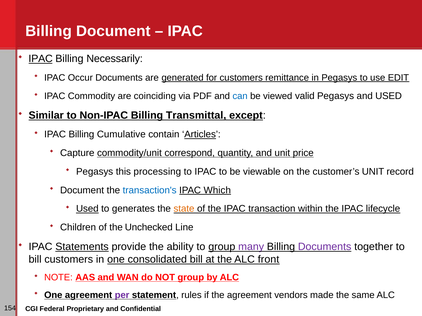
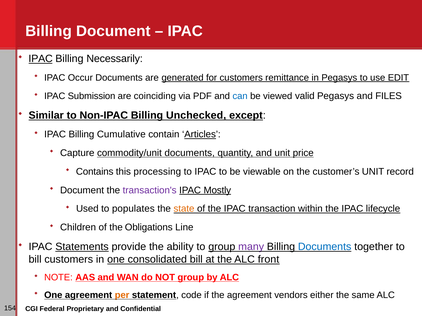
Commodity: Commodity -> Submission
and USED: USED -> FILES
Transmittal: Transmittal -> Unchecked
commodity/unit correspond: correspond -> documents
Pegasys at (95, 172): Pegasys -> Contains
transaction's colour: blue -> purple
Which: Which -> Mostly
Used at (87, 209) underline: present -> none
generates: generates -> populates
Unchecked: Unchecked -> Obligations
Documents at (325, 247) colour: purple -> blue
per colour: purple -> orange
rules: rules -> code
made: made -> either
